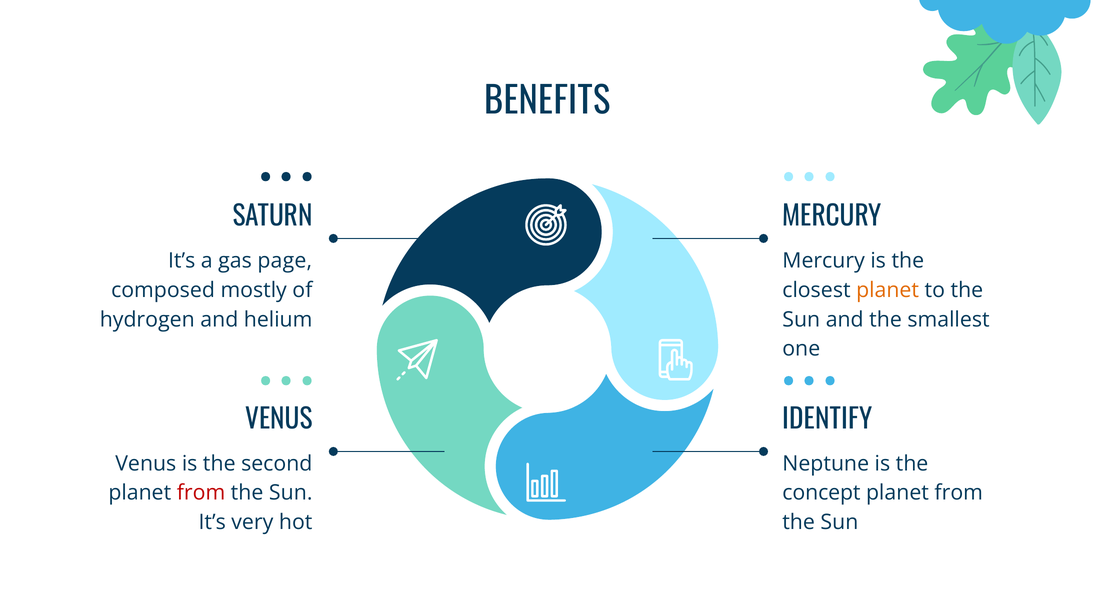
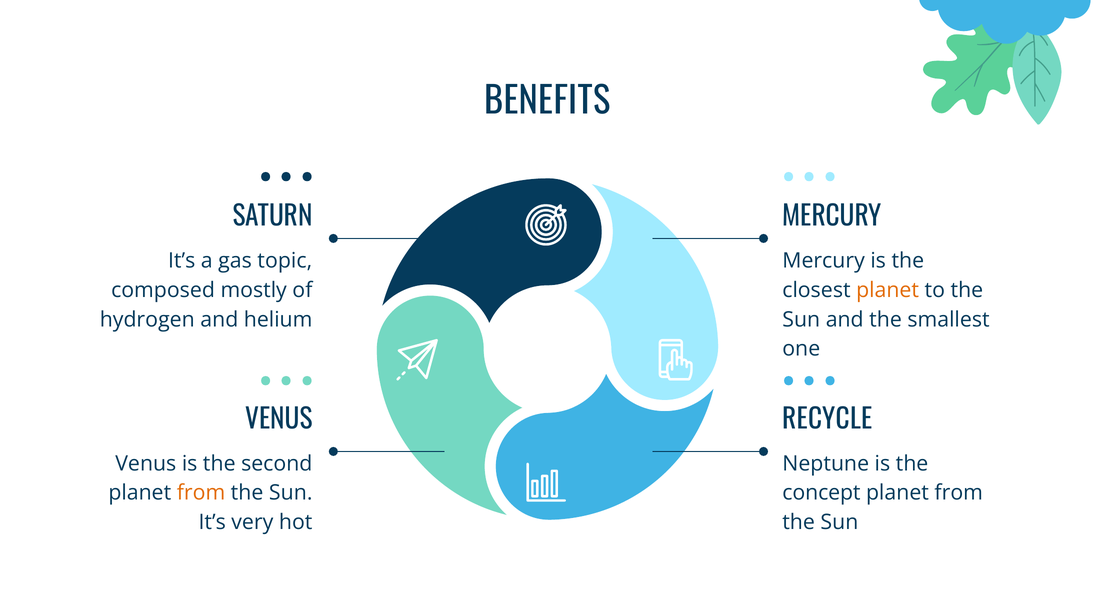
page: page -> topic
IDENTIFY: IDENTIFY -> RECYCLE
from at (201, 493) colour: red -> orange
